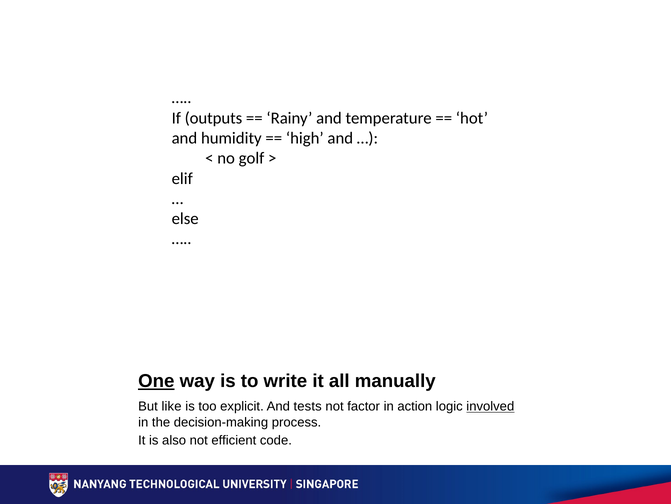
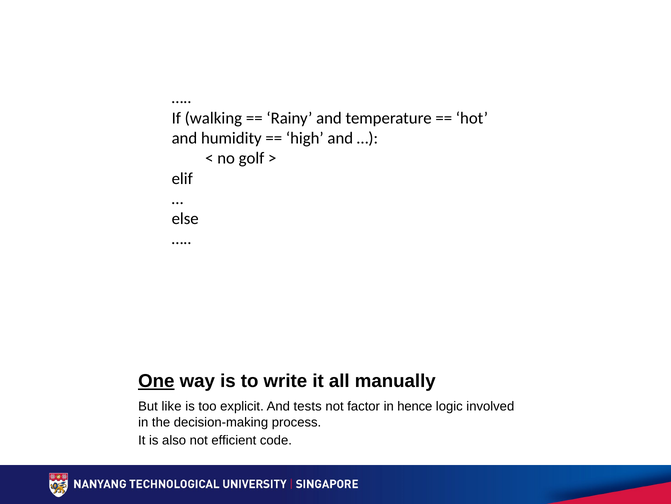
outputs: outputs -> walking
action: action -> hence
involved underline: present -> none
